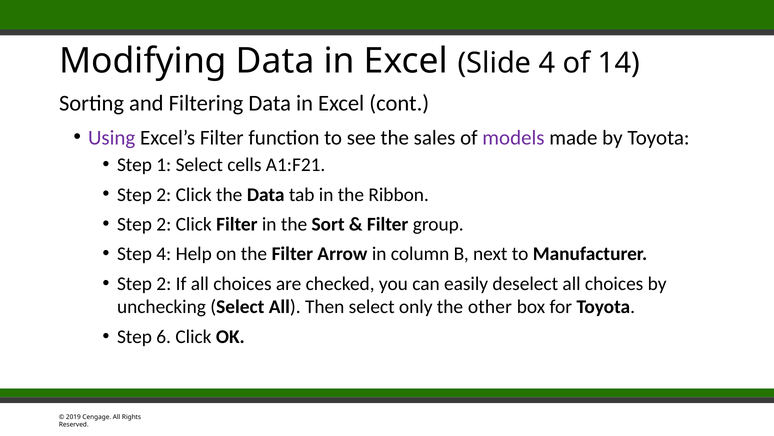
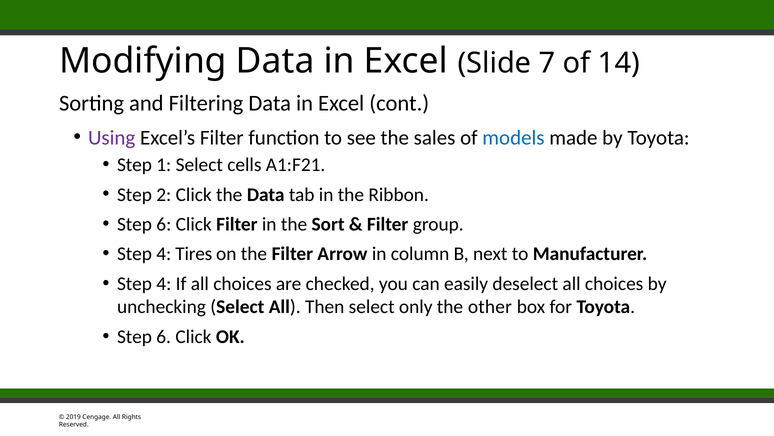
Slide 4: 4 -> 7
models colour: purple -> blue
2 at (164, 224): 2 -> 6
Help: Help -> Tires
2 at (164, 283): 2 -> 4
